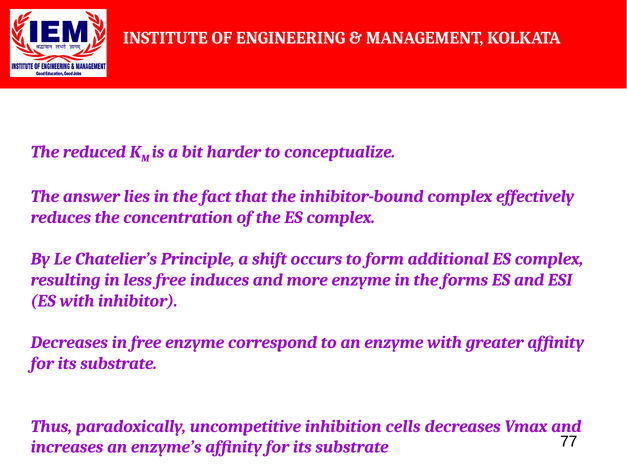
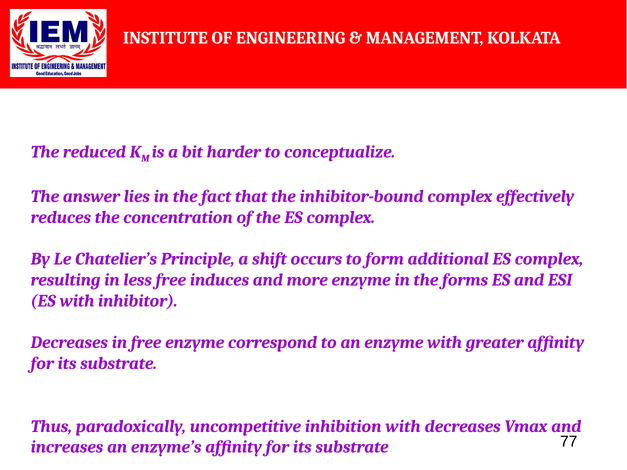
inhibition cells: cells -> with
